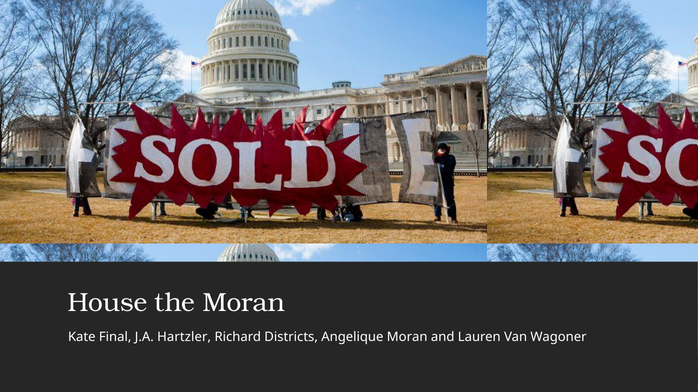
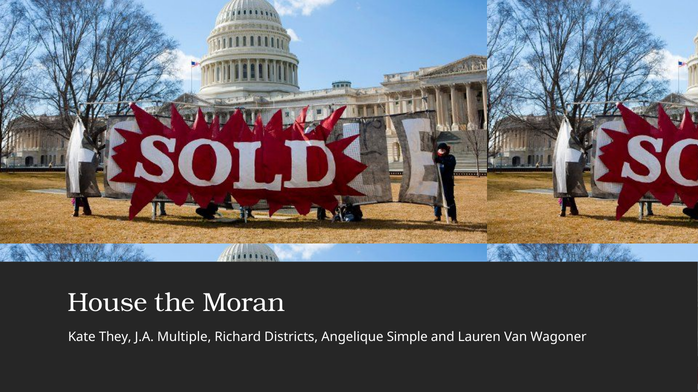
Final: Final -> They
Hartzler: Hartzler -> Multiple
Angelique Moran: Moran -> Simple
